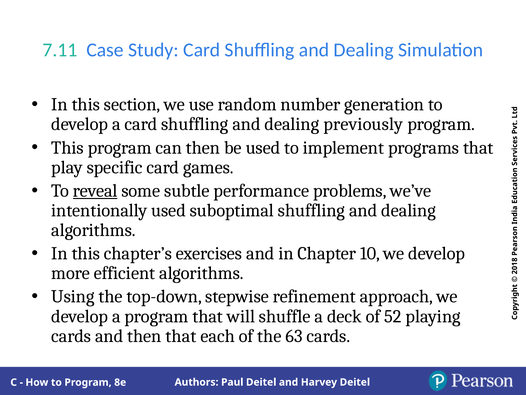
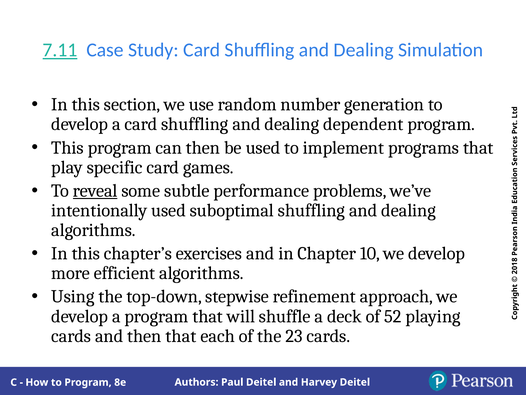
7.11 underline: none -> present
previously: previously -> dependent
63: 63 -> 23
